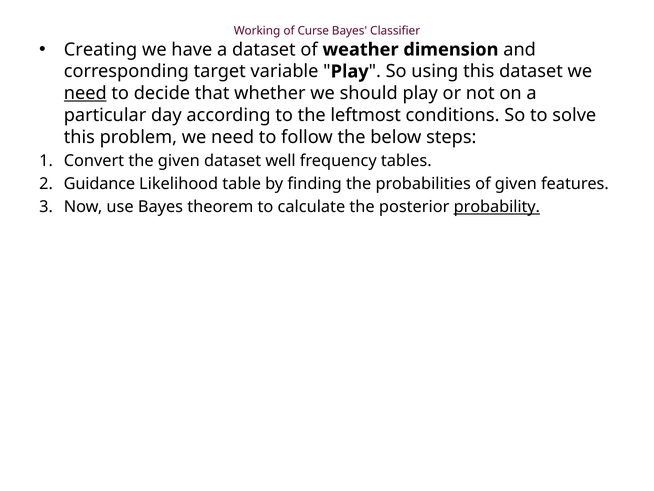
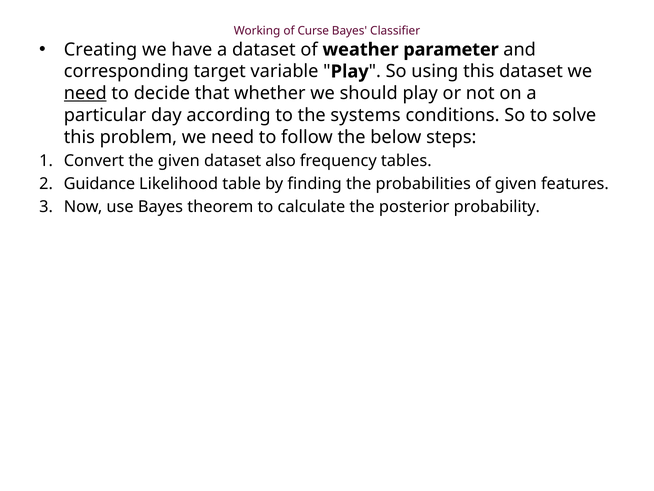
dimension: dimension -> parameter
leftmost: leftmost -> systems
well: well -> also
probability underline: present -> none
